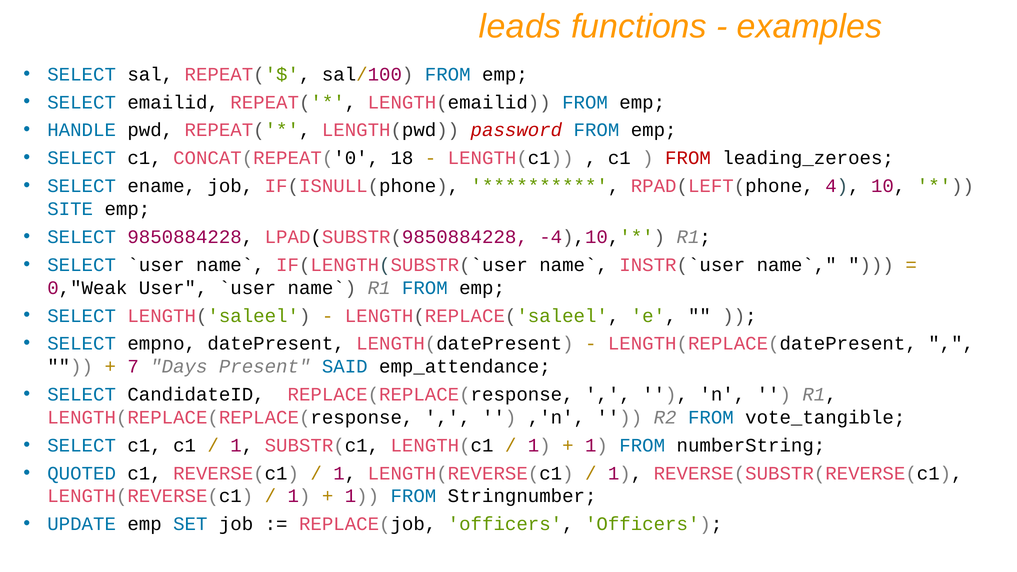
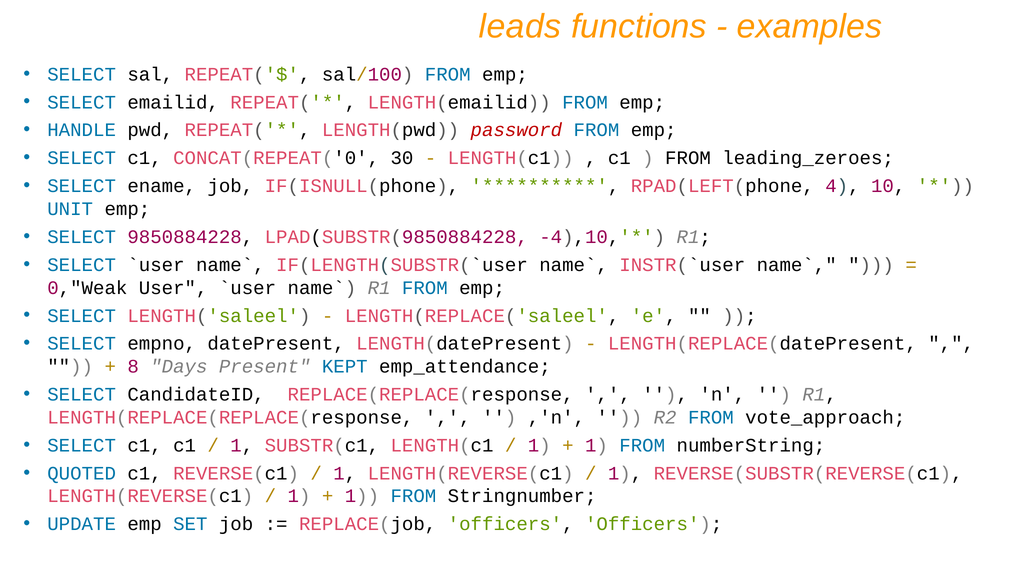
18: 18 -> 30
FROM at (688, 158) colour: red -> black
SITE: SITE -> UNIT
7: 7 -> 8
SAID: SAID -> KEPT
vote_tangible: vote_tangible -> vote_approach
